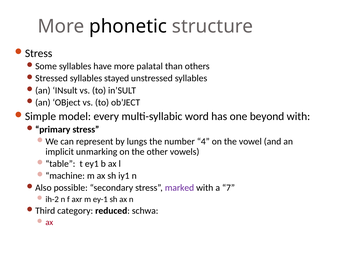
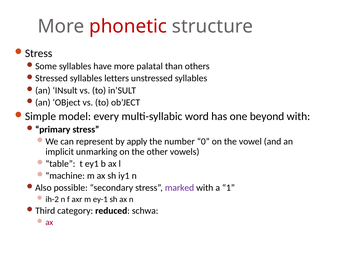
phonetic colour: black -> red
stayed: stayed -> letters
lungs: lungs -> apply
4: 4 -> 0
7: 7 -> 1
